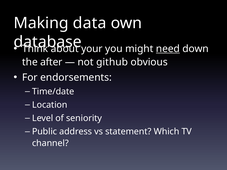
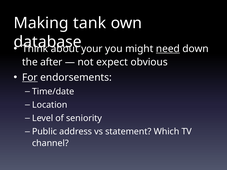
data: data -> tank
github: github -> expect
For underline: none -> present
